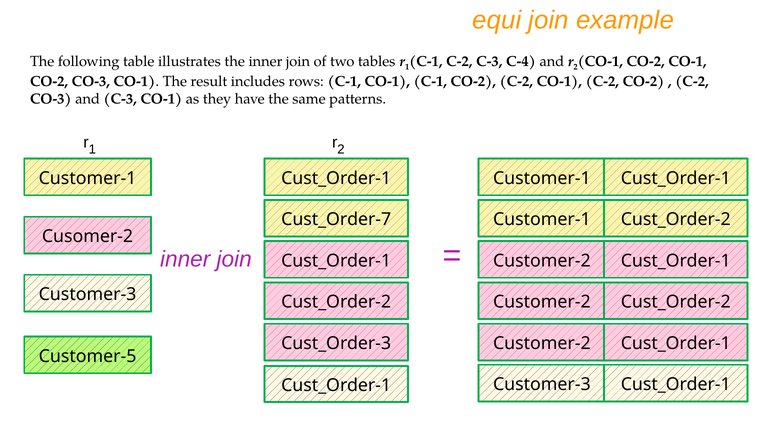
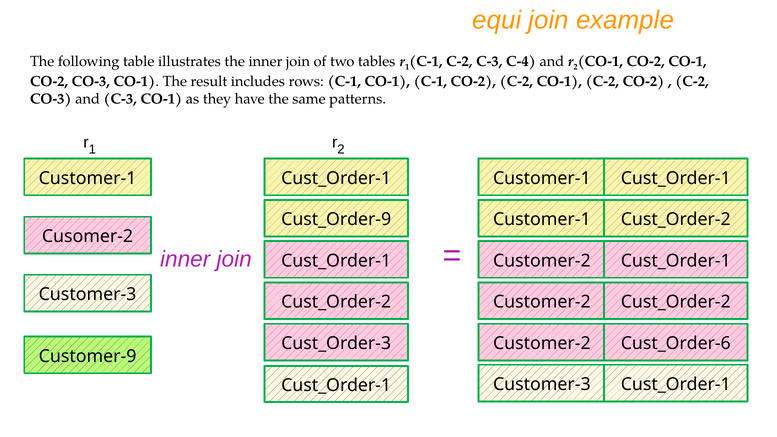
Cust_Order-7: Cust_Order-7 -> Cust_Order-9
Cust_Order-1 at (676, 343): Cust_Order-1 -> Cust_Order-6
Customer-5: Customer-5 -> Customer-9
